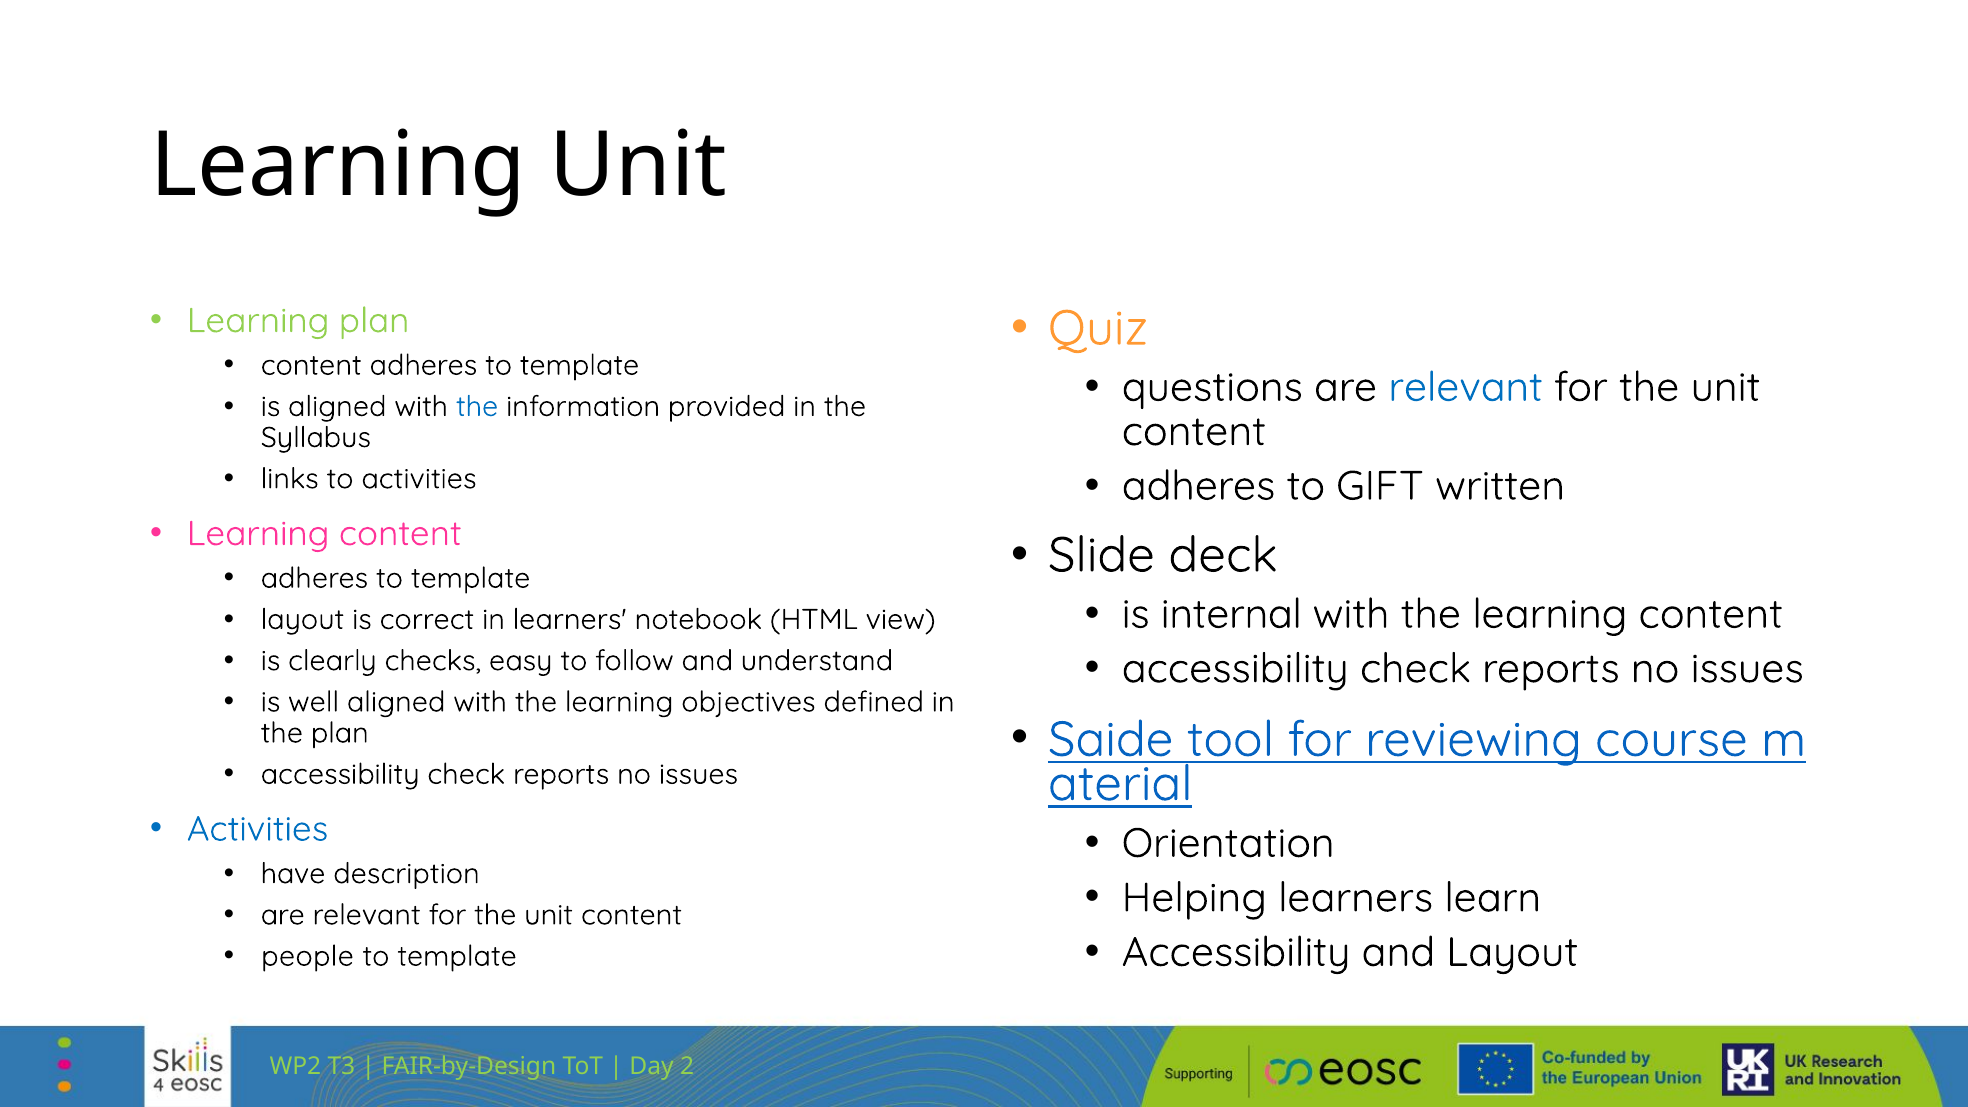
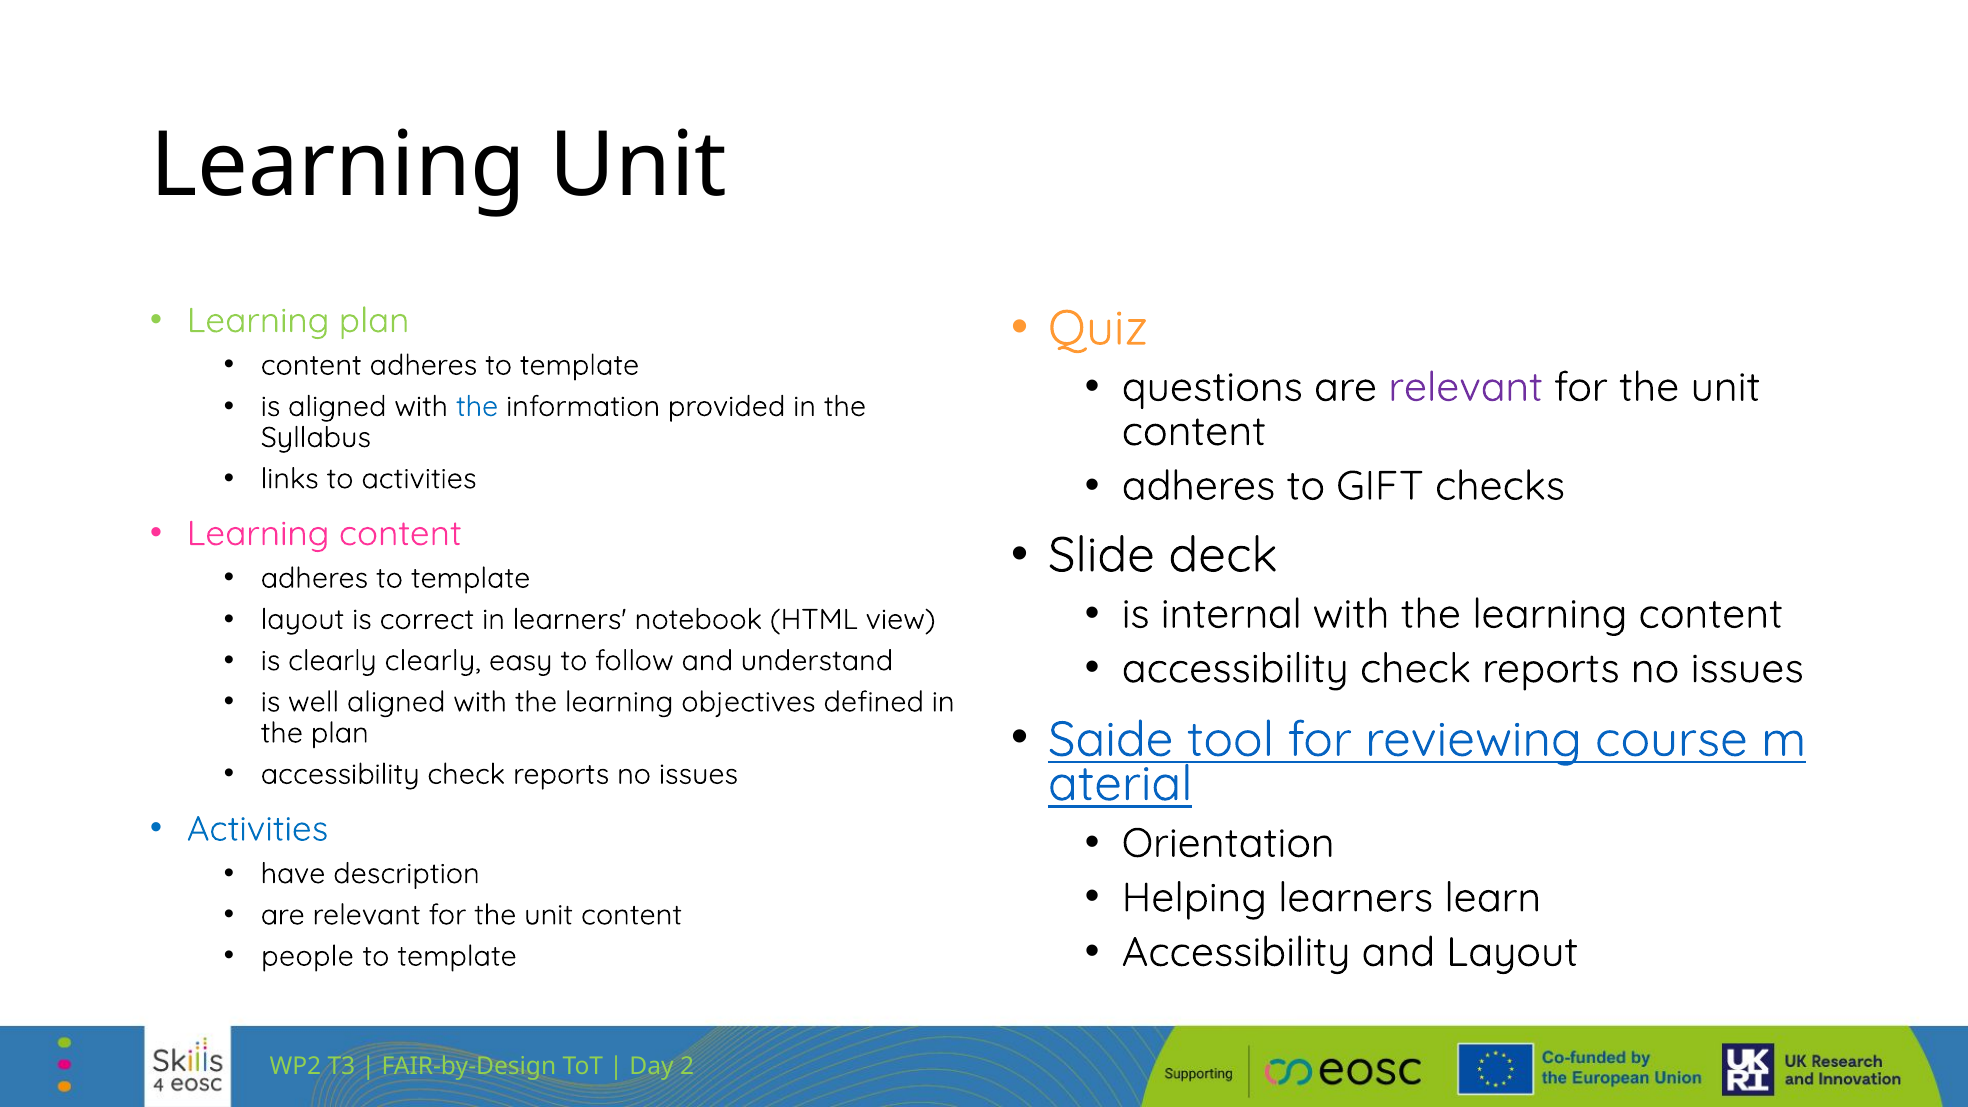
relevant at (1466, 387) colour: blue -> purple
written: written -> checks
clearly checks: checks -> clearly
